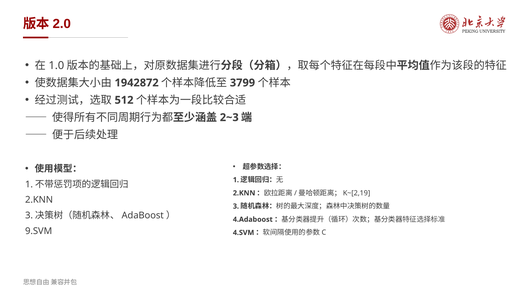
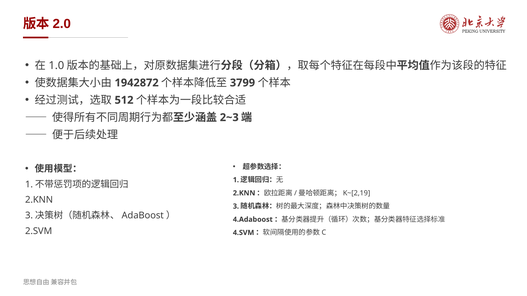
9.SVM: 9.SVM -> 2.SVM
